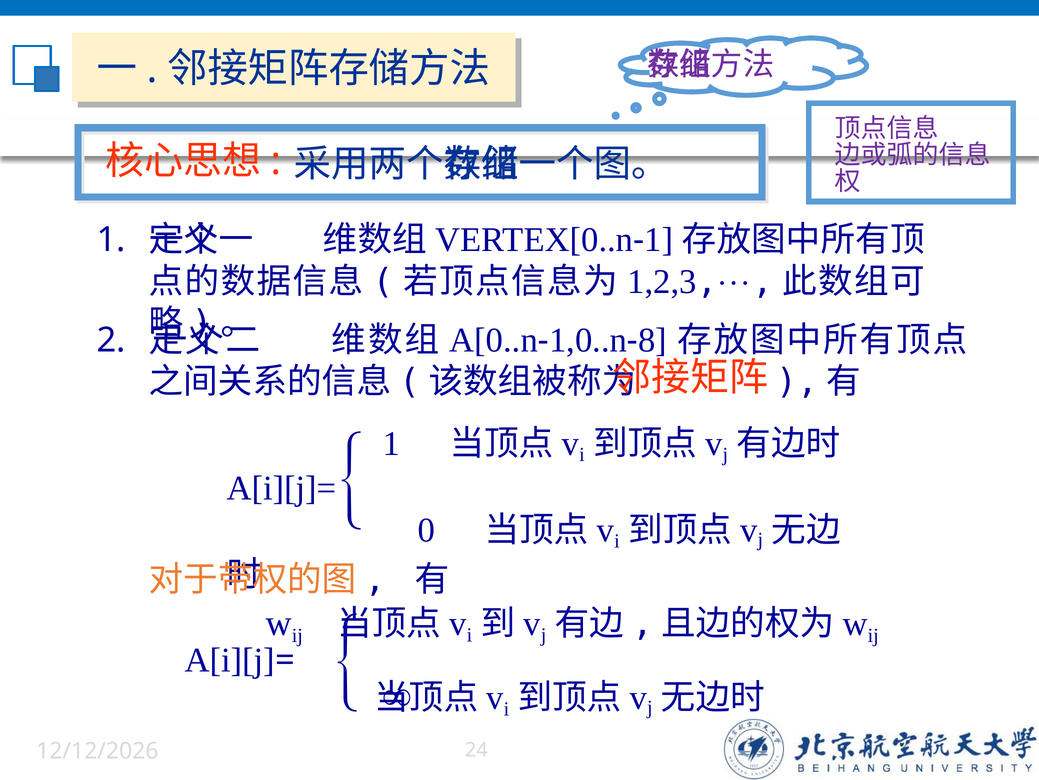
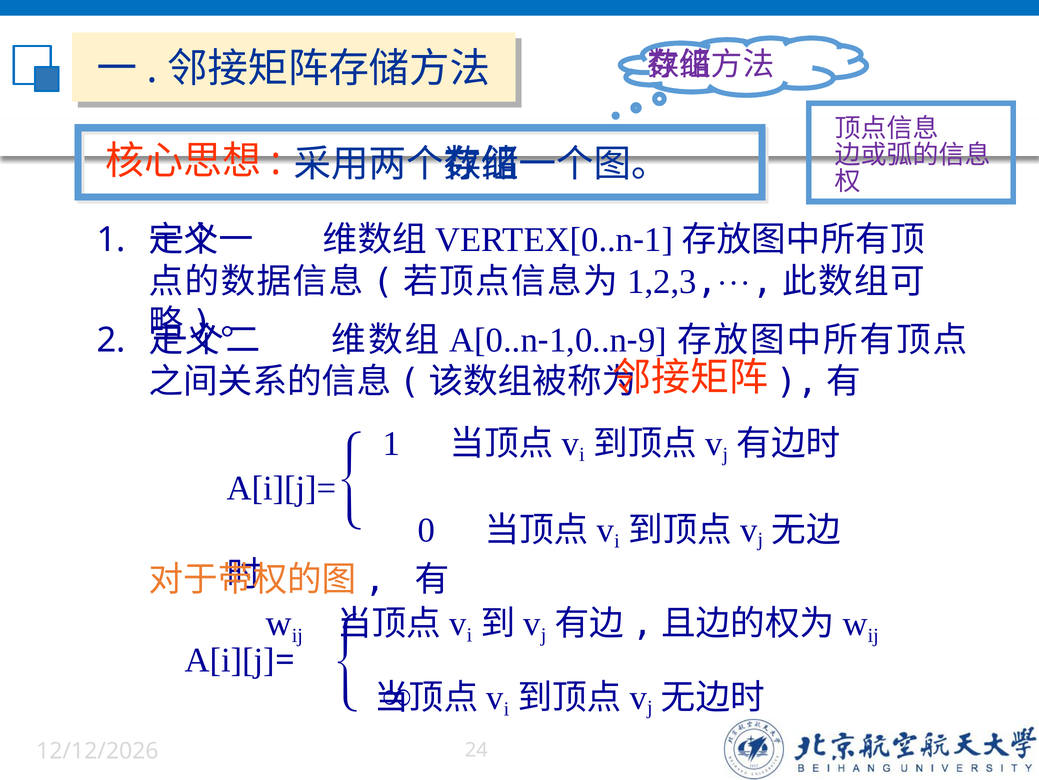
8: 8 -> 9
